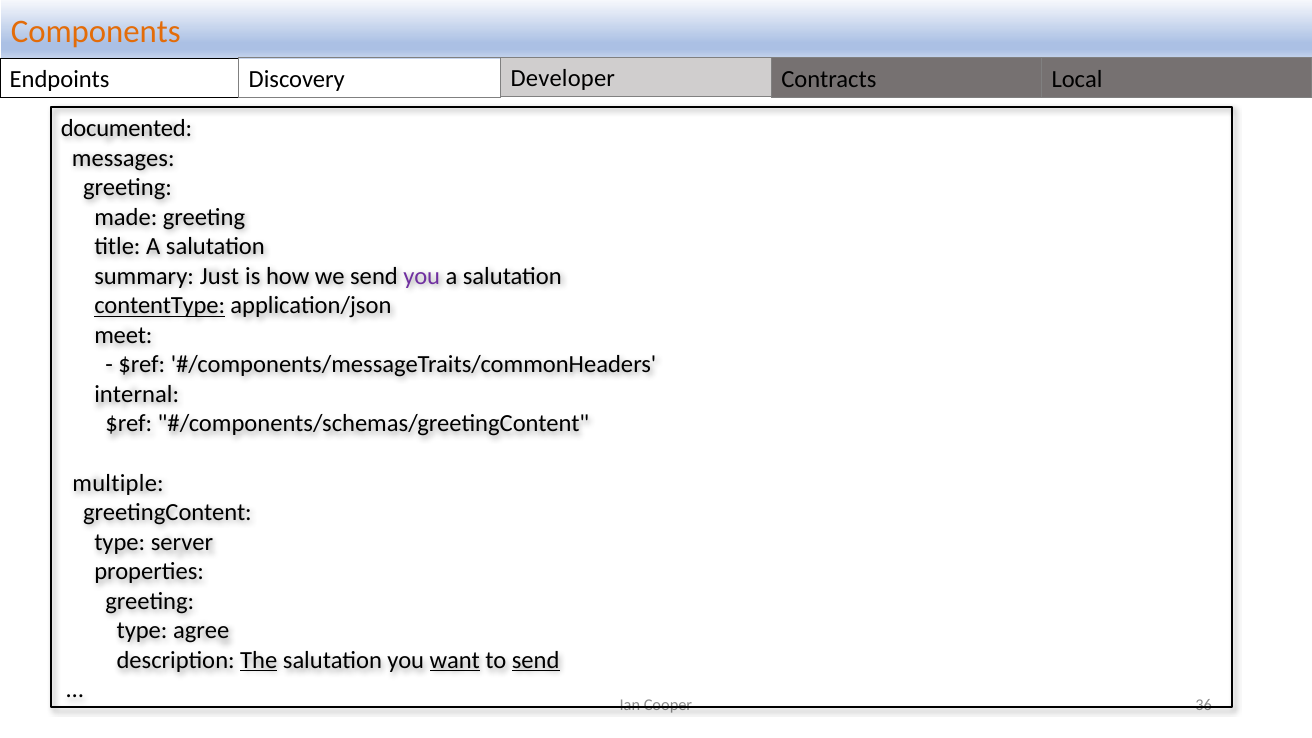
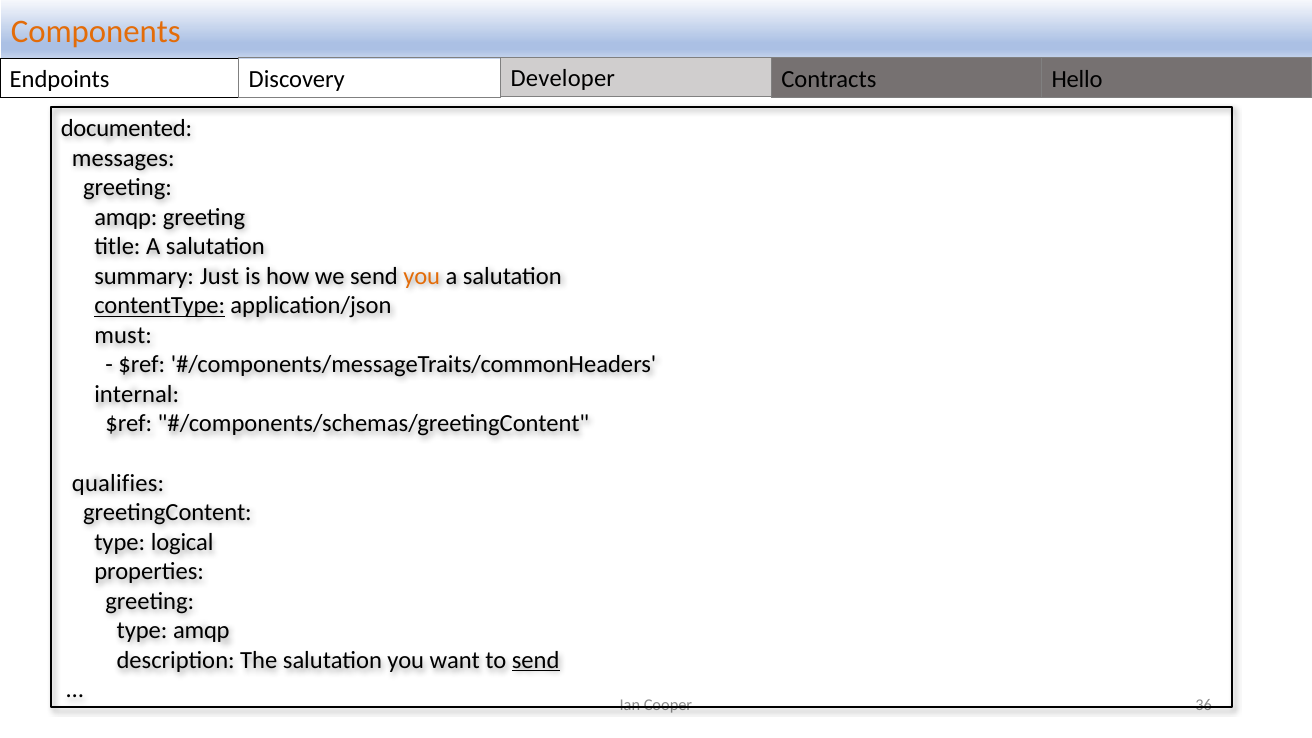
Local: Local -> Hello
made at (126, 217): made -> amqp
you at (422, 276) colour: purple -> orange
meet: meet -> must
multiple: multiple -> qualifies
server: server -> logical
type agree: agree -> amqp
The underline: present -> none
want underline: present -> none
